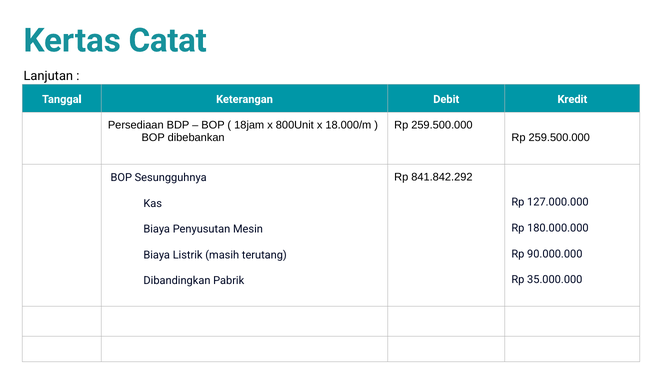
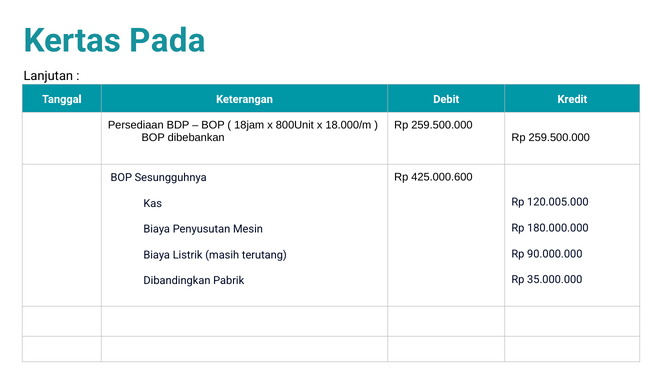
Catat: Catat -> Pada
841.842.292: 841.842.292 -> 425.000.600
127.000.000: 127.000.000 -> 120.005.000
